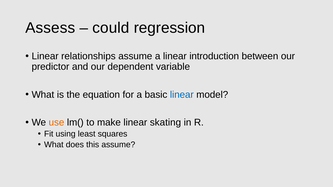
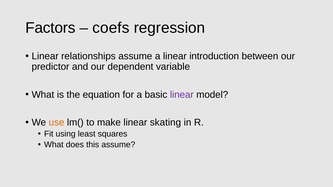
Assess: Assess -> Factors
could: could -> coefs
linear at (182, 95) colour: blue -> purple
